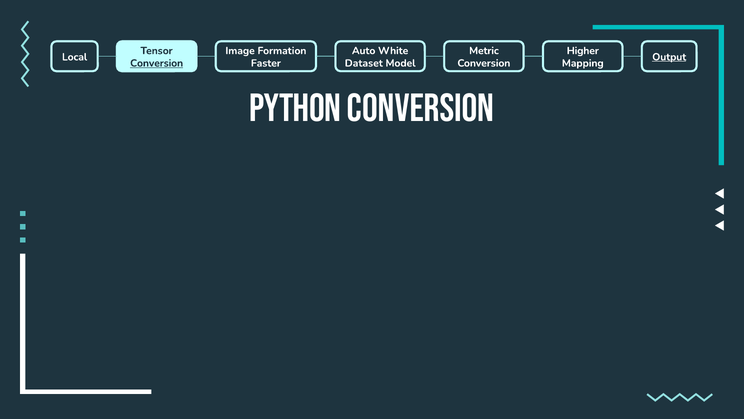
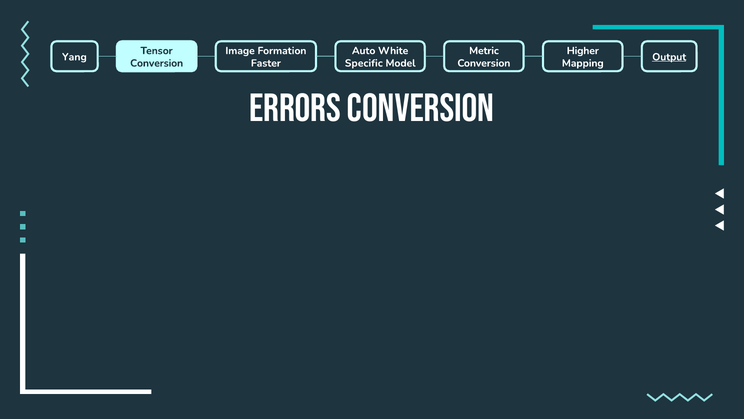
Local: Local -> Yang
Conversion at (157, 63) underline: present -> none
Dataset: Dataset -> Specific
Python: Python -> Errors
